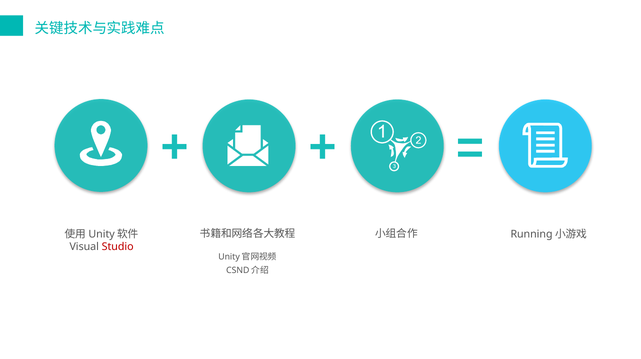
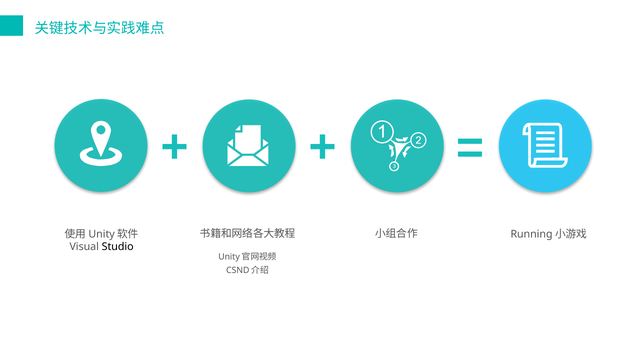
Studio colour: red -> black
